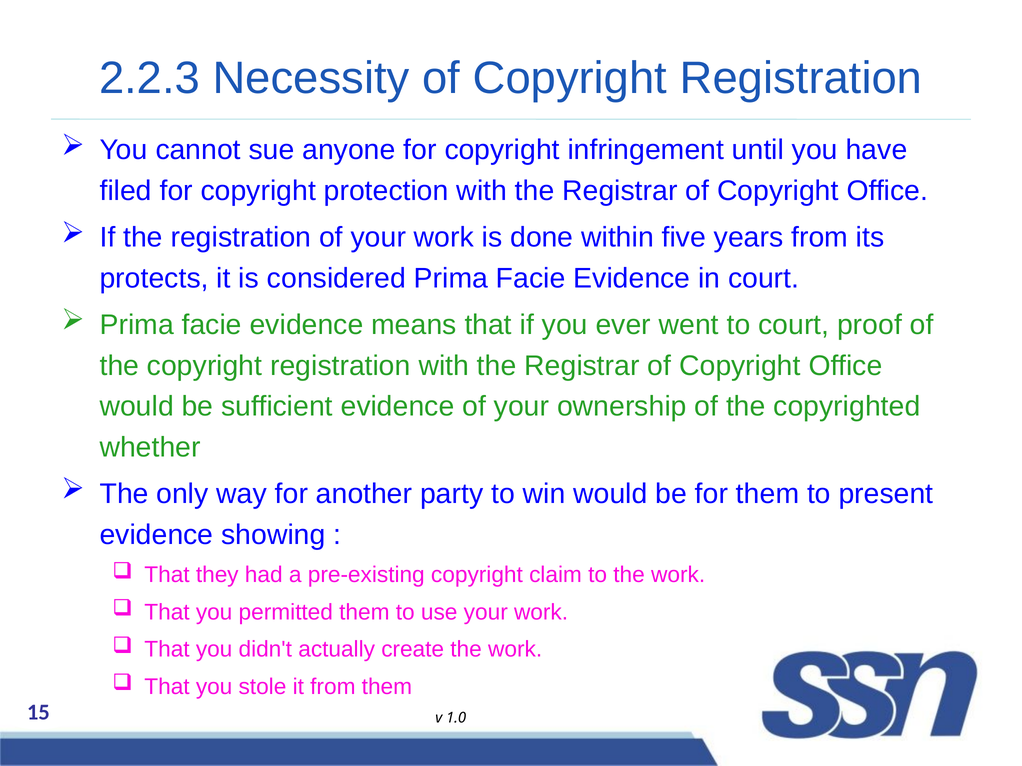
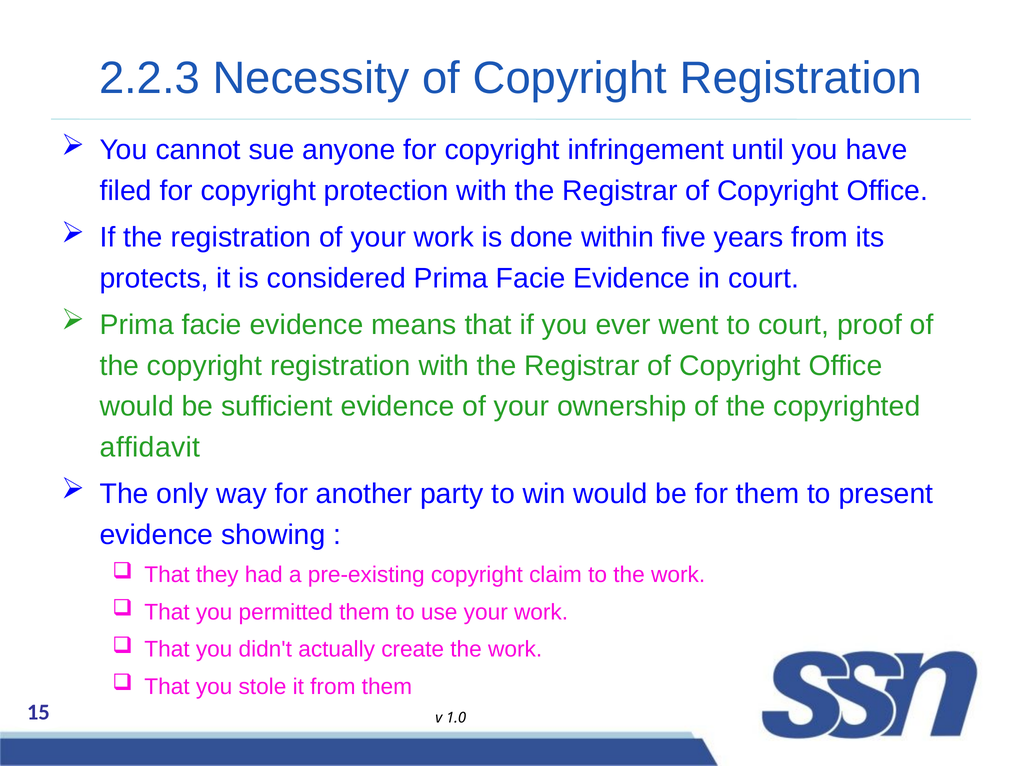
whether: whether -> affidavit
